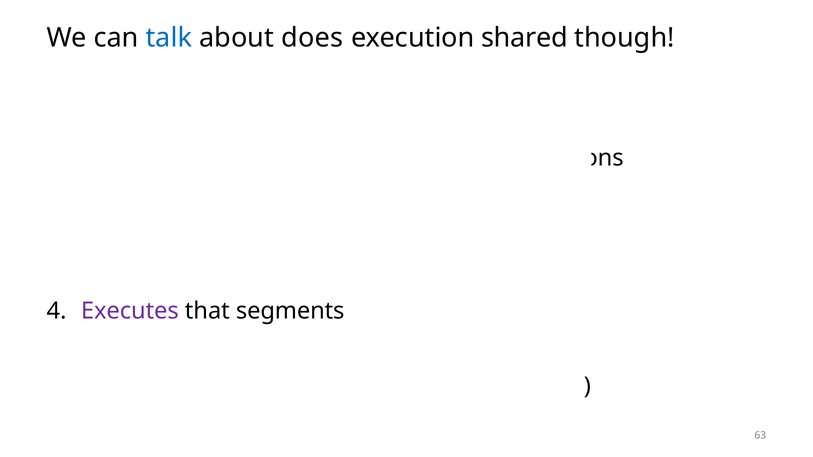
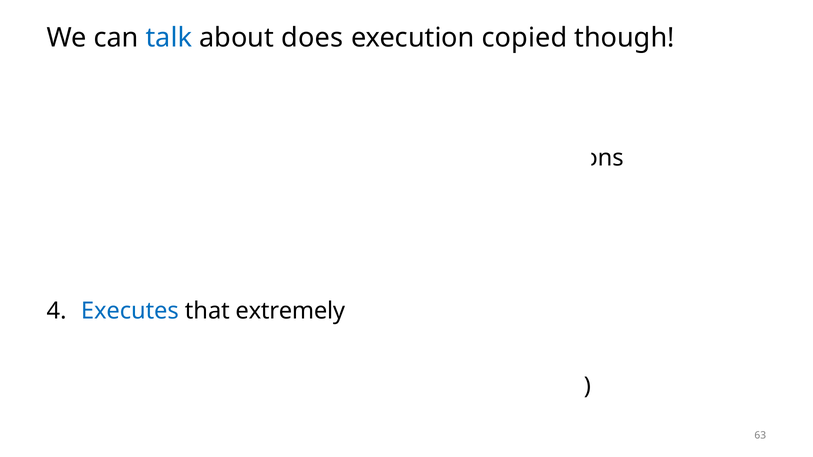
shared: shared -> copied
Executes colour: purple -> blue
segments: segments -> extremely
